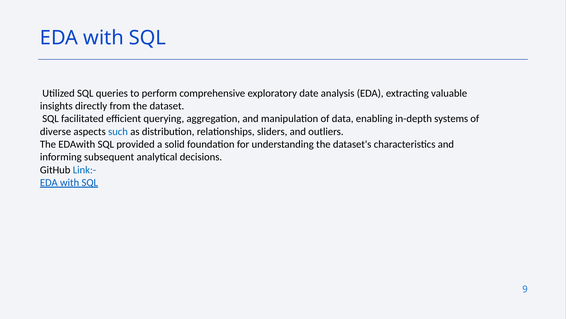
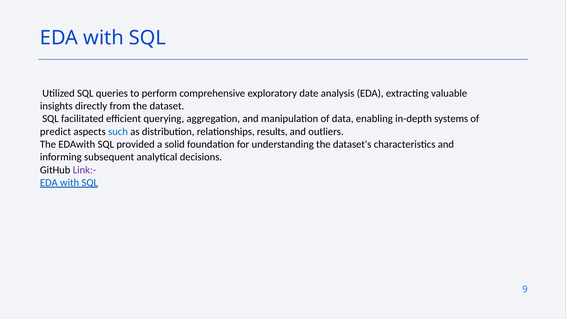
diverse: diverse -> predict
sliders: sliders -> results
Link:- colour: blue -> purple
